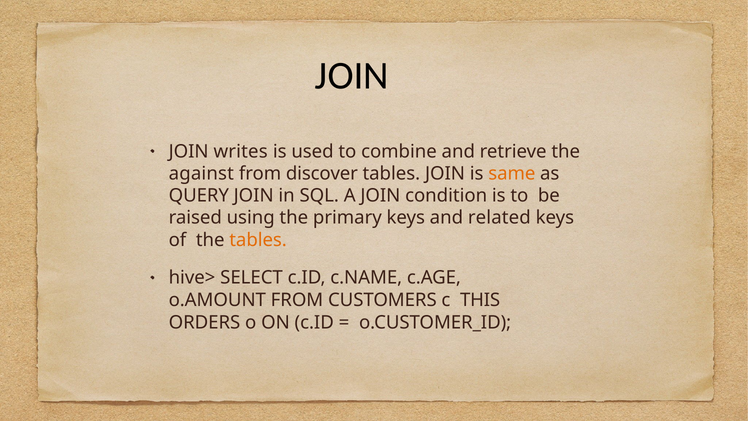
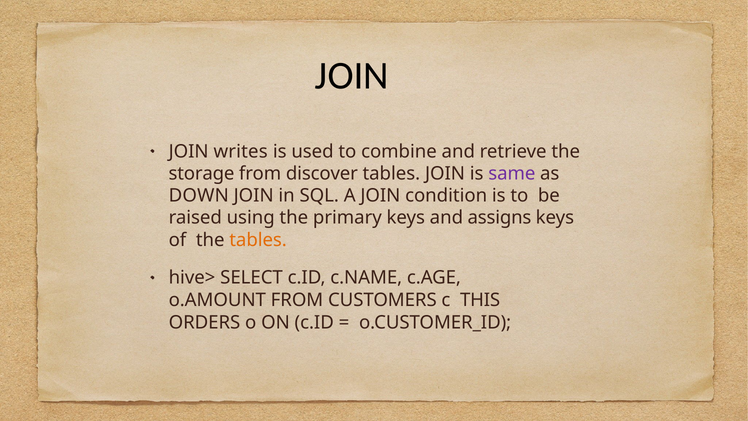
against: against -> storage
same colour: orange -> purple
QUERY: QUERY -> DOWN
related: related -> assigns
